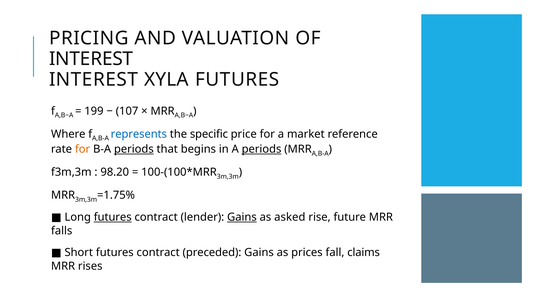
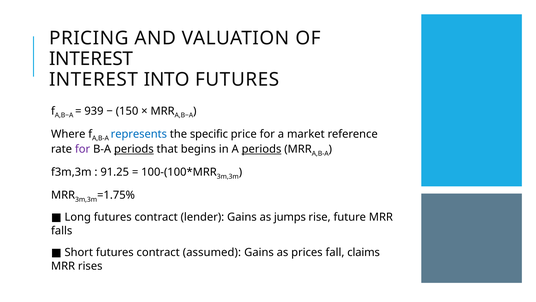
XYLA: XYLA -> INTO
199: 199 -> 939
107: 107 -> 150
for at (83, 149) colour: orange -> purple
98.20: 98.20 -> 91.25
futures at (113, 217) underline: present -> none
Gains at (242, 217) underline: present -> none
asked: asked -> jumps
preceded: preceded -> assumed
